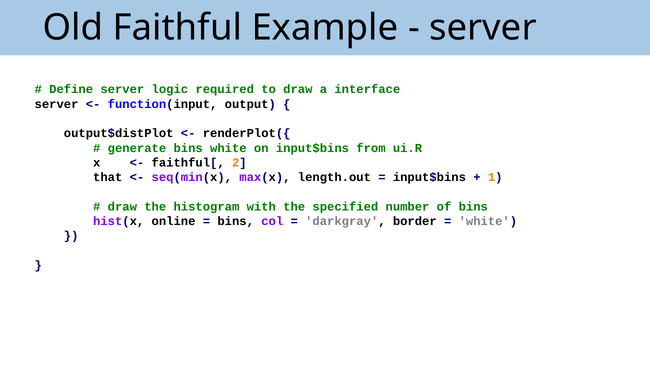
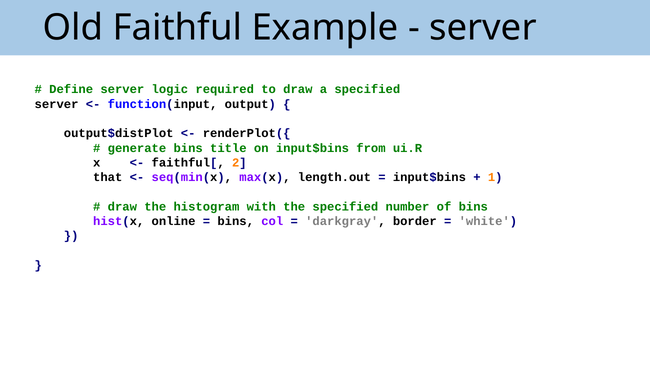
a interface: interface -> specified
bins white: white -> title
